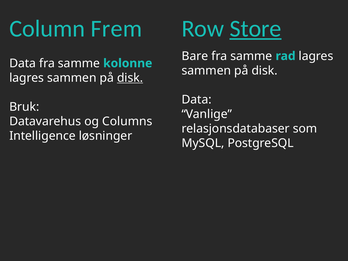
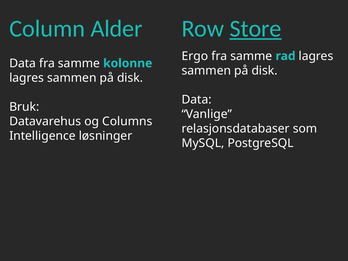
Frem: Frem -> Alder
Bare: Bare -> Ergo
disk at (130, 78) underline: present -> none
